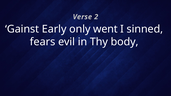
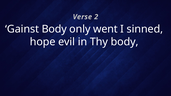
Gainst Early: Early -> Body
fears: fears -> hope
